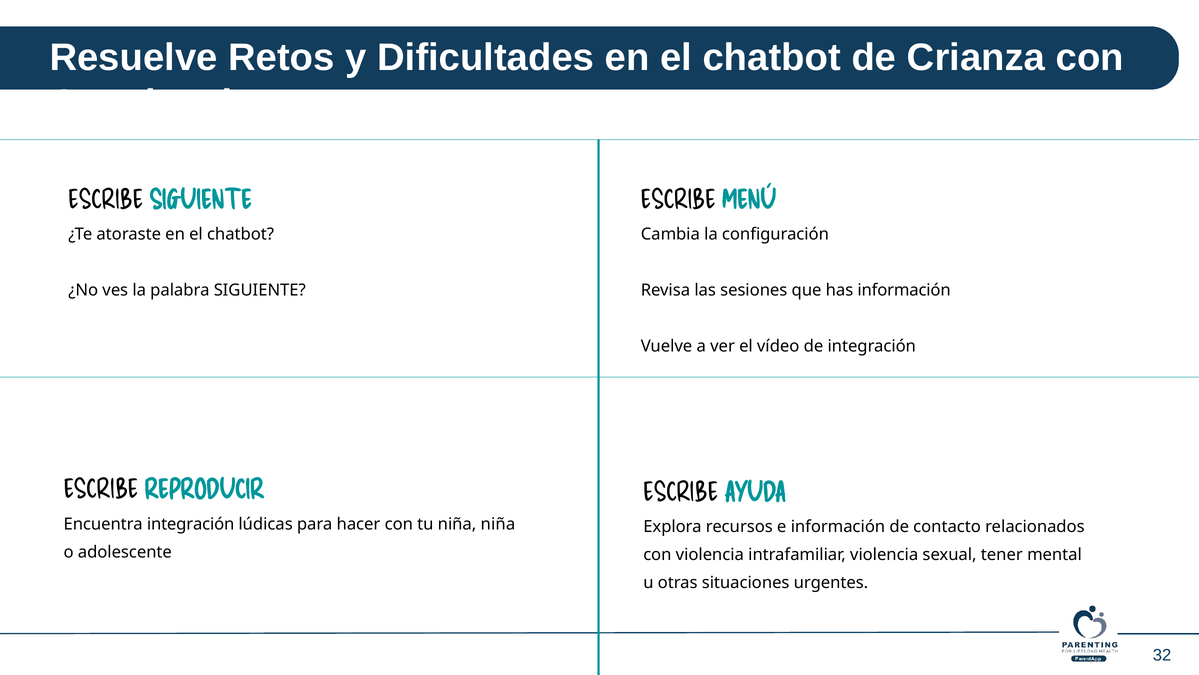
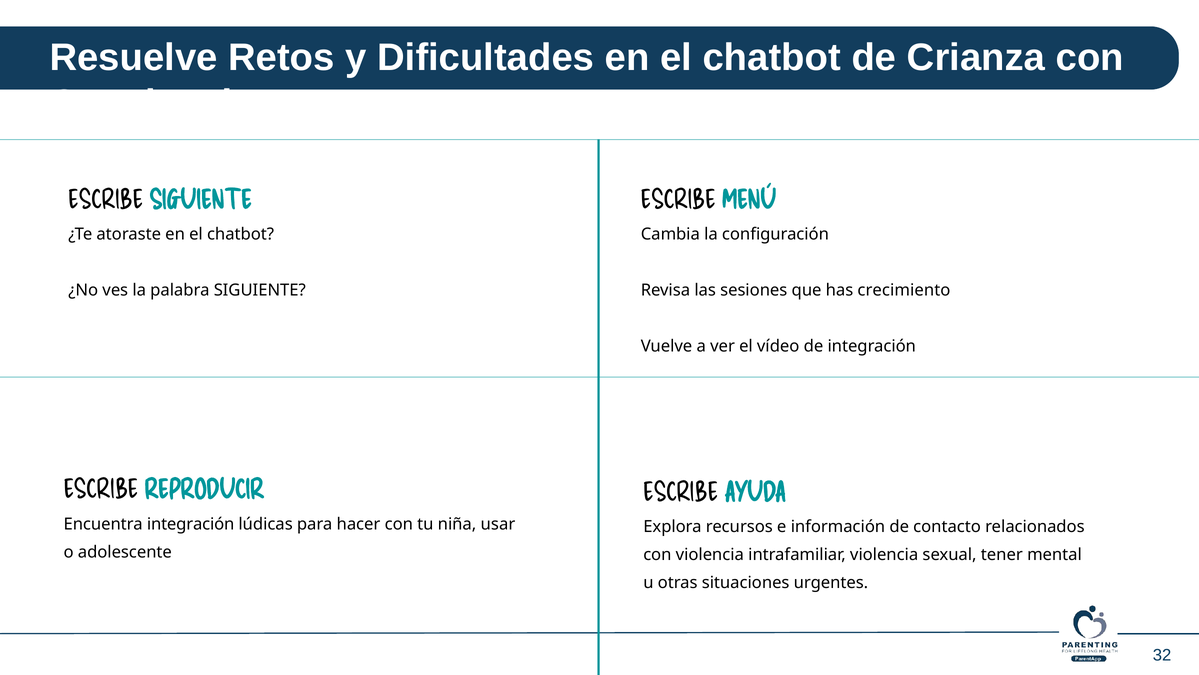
has información: información -> crecimiento
niña niña: niña -> usar
